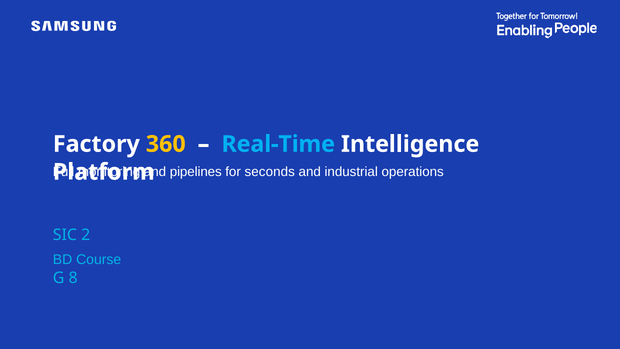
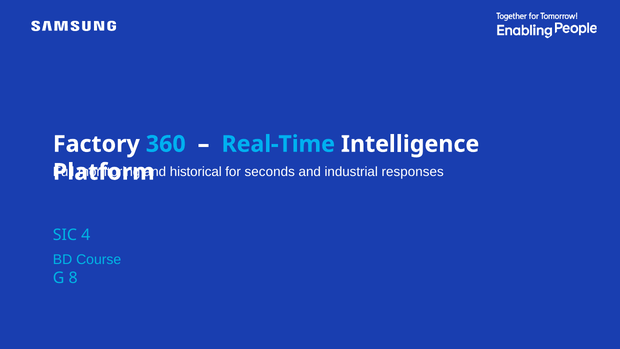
360 colour: yellow -> light blue
pipelines: pipelines -> historical
operations: operations -> responses
2: 2 -> 4
